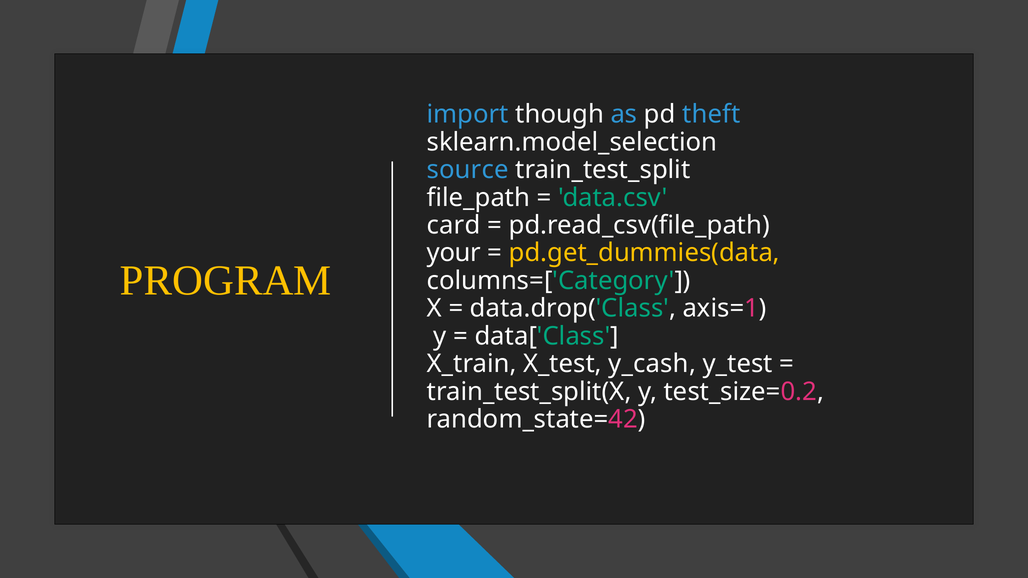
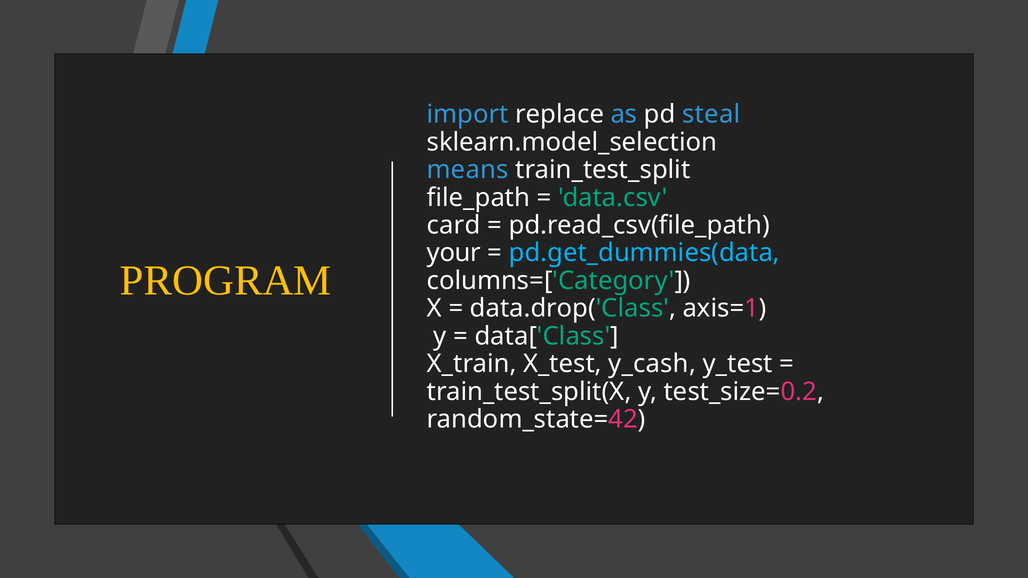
though: though -> replace
theft: theft -> steal
source: source -> means
pd.get_dummies(data colour: yellow -> light blue
